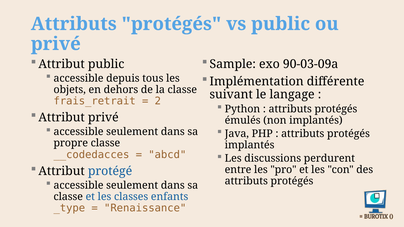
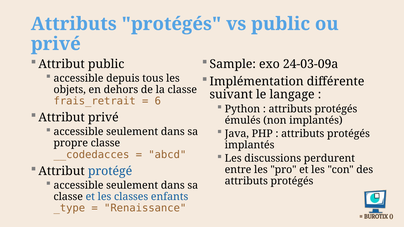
90-03-09a: 90-03-09a -> 24-03-09a
2: 2 -> 6
